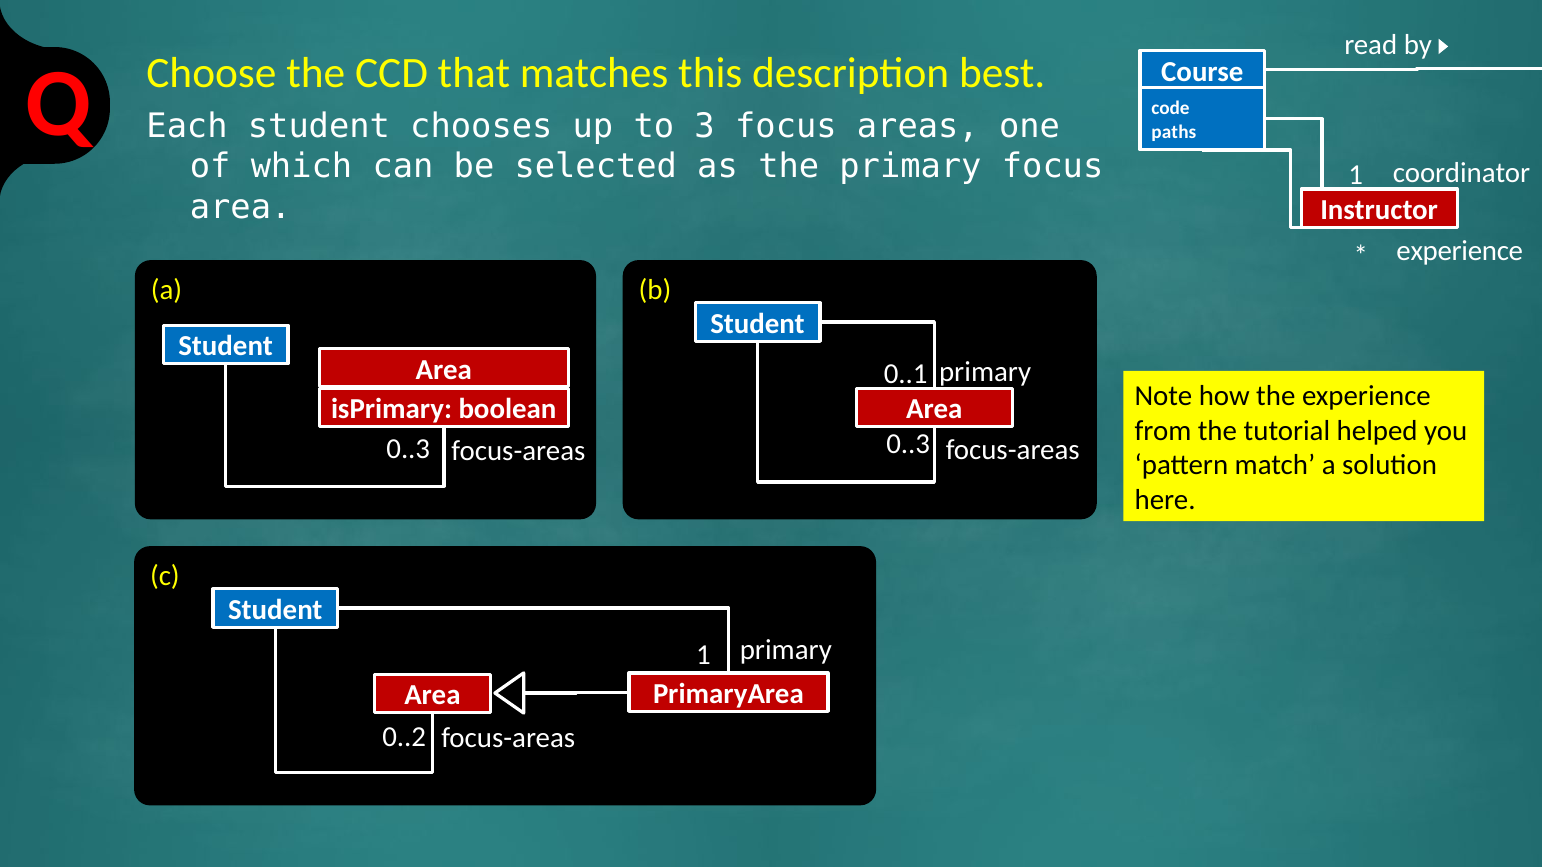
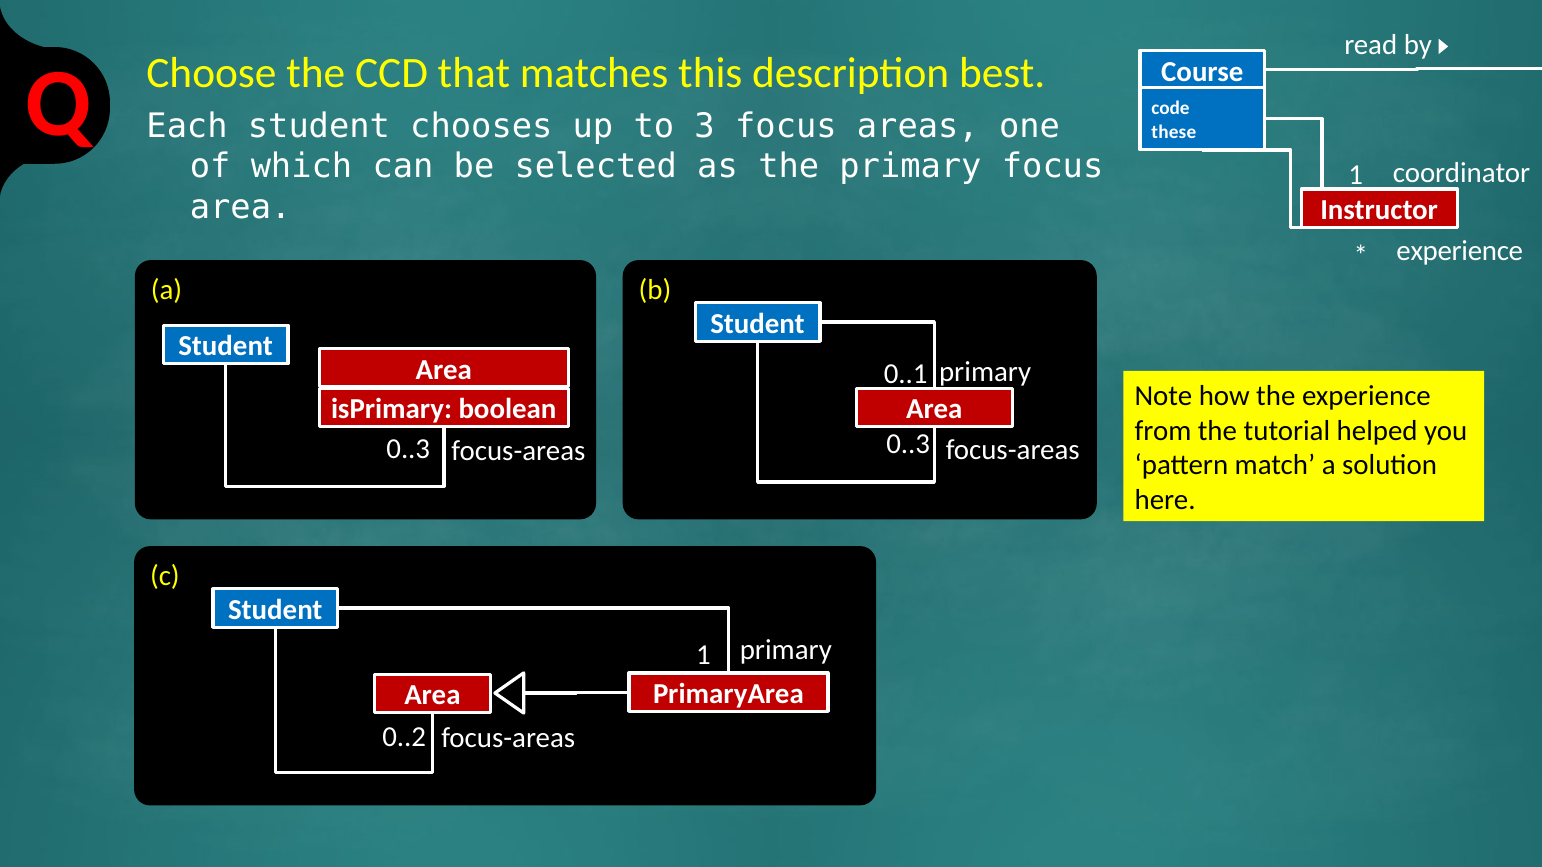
paths: paths -> these
